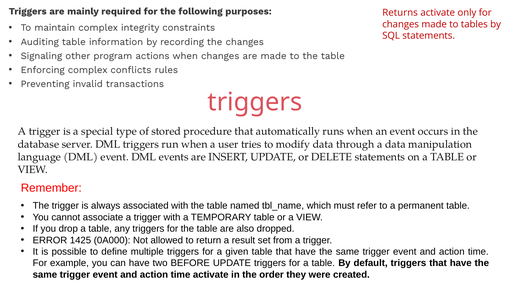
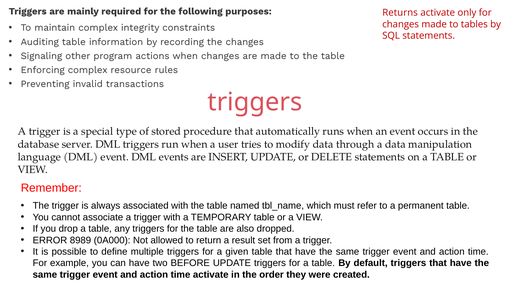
conflicts: conflicts -> resource
1425: 1425 -> 8989
